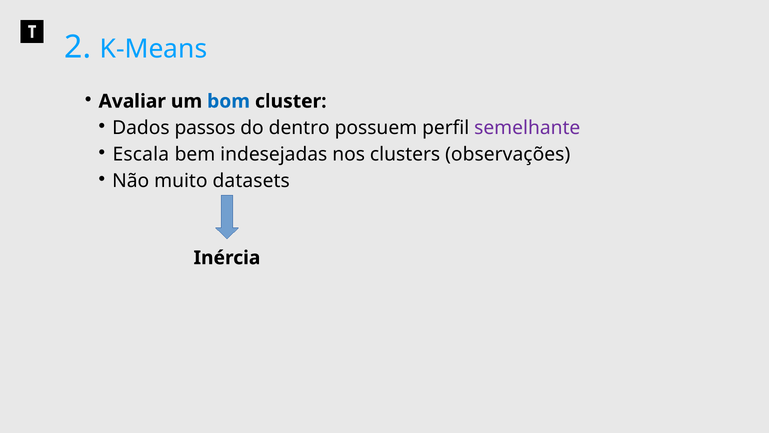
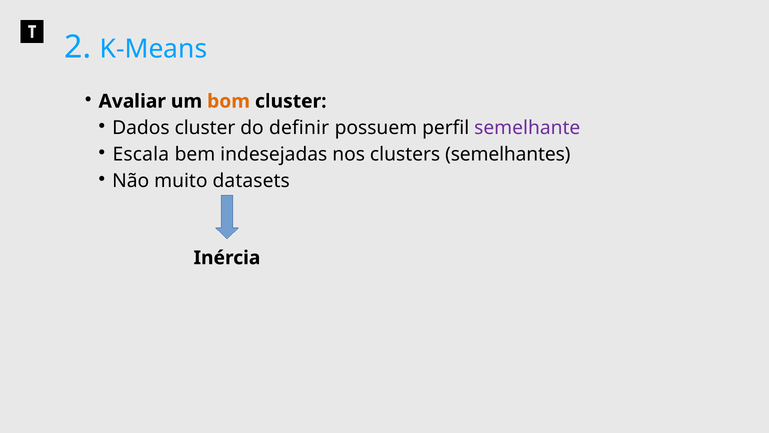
bom colour: blue -> orange
Dados passos: passos -> cluster
dentro: dentro -> definir
observações: observações -> semelhantes
